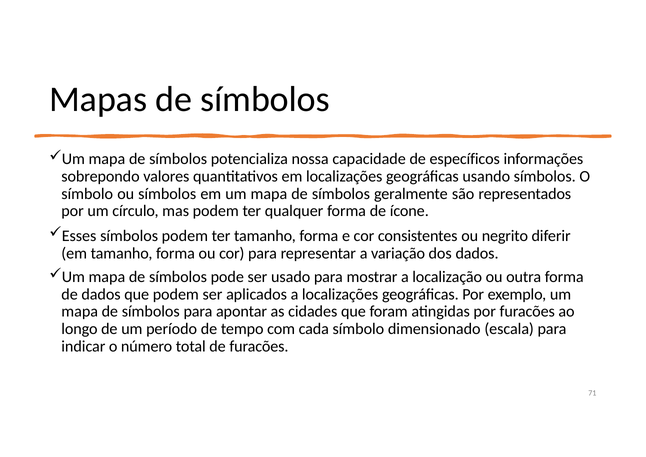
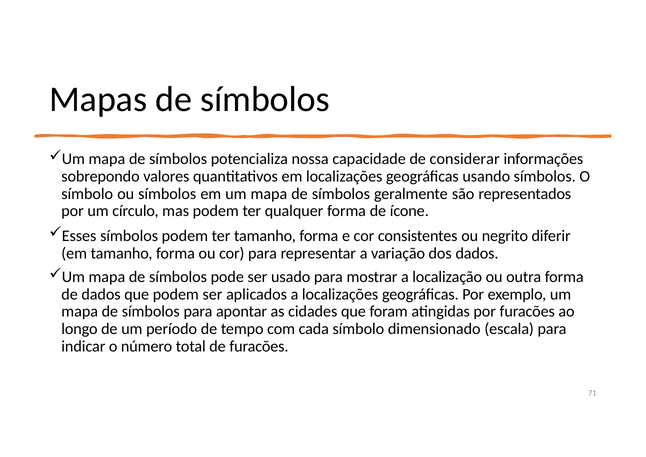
específicos: específicos -> considerar
